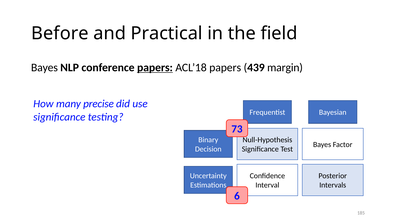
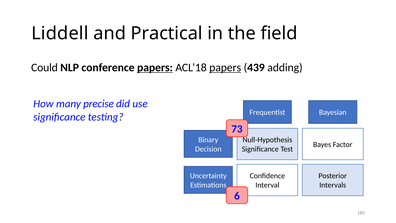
Before: Before -> Liddell
Bayes at (44, 67): Bayes -> Could
papers at (225, 67) underline: none -> present
margin: margin -> adding
